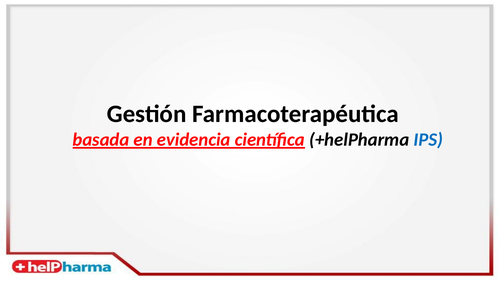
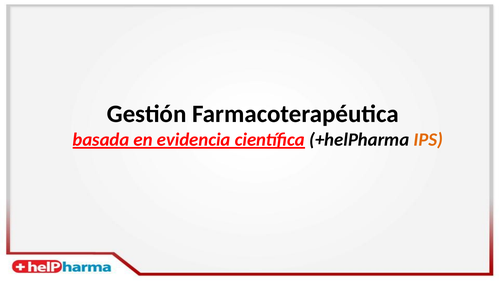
IPS colour: blue -> orange
